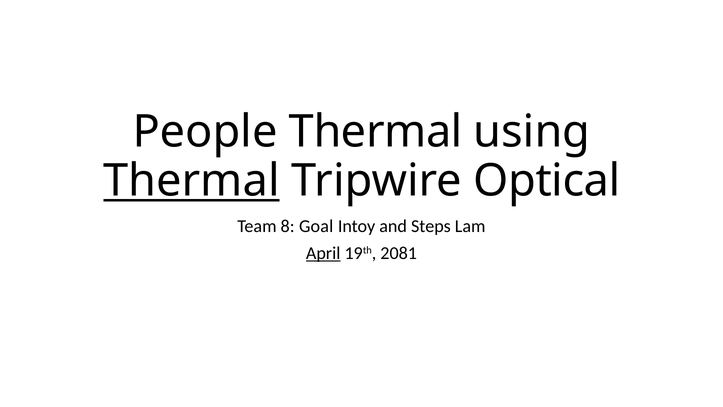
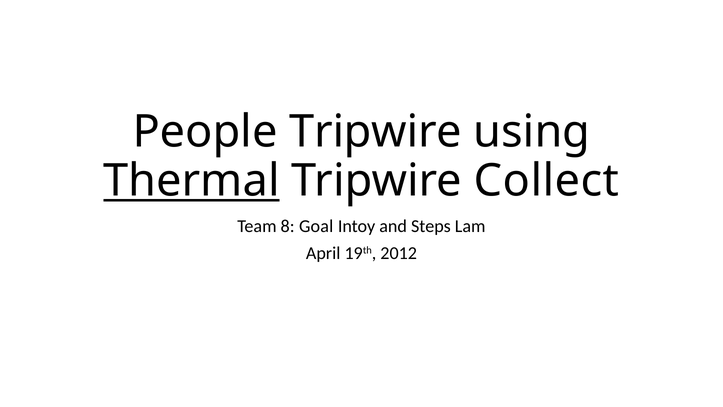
People Thermal: Thermal -> Tripwire
Optical: Optical -> Collect
April underline: present -> none
2081: 2081 -> 2012
